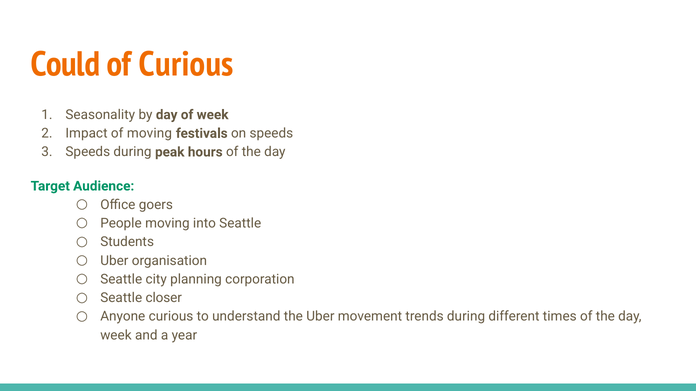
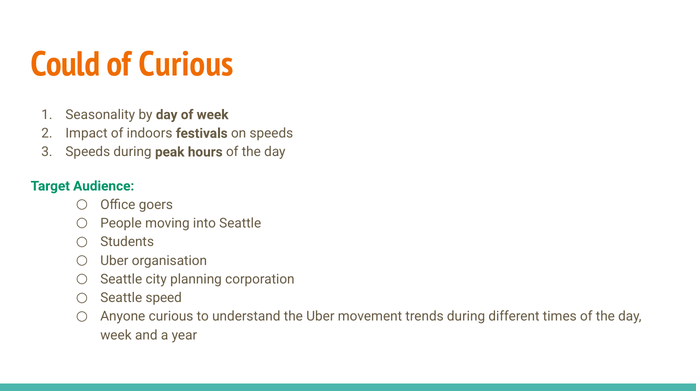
of moving: moving -> indoors
closer: closer -> speed
